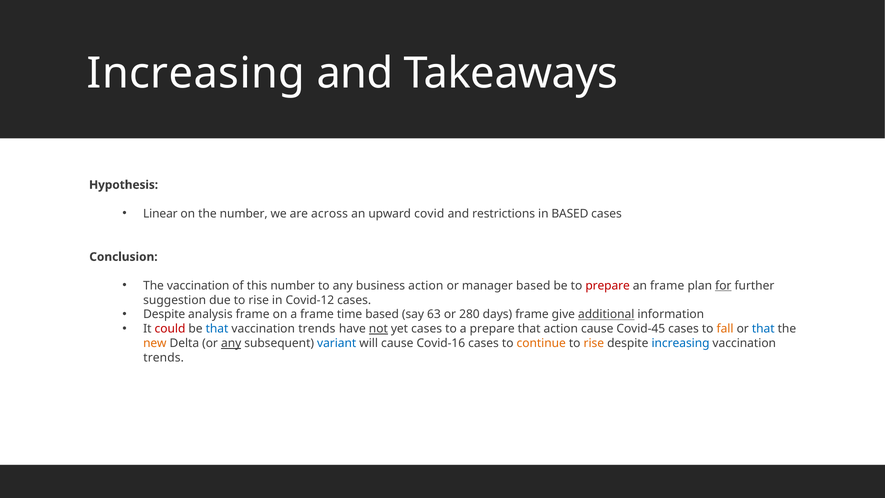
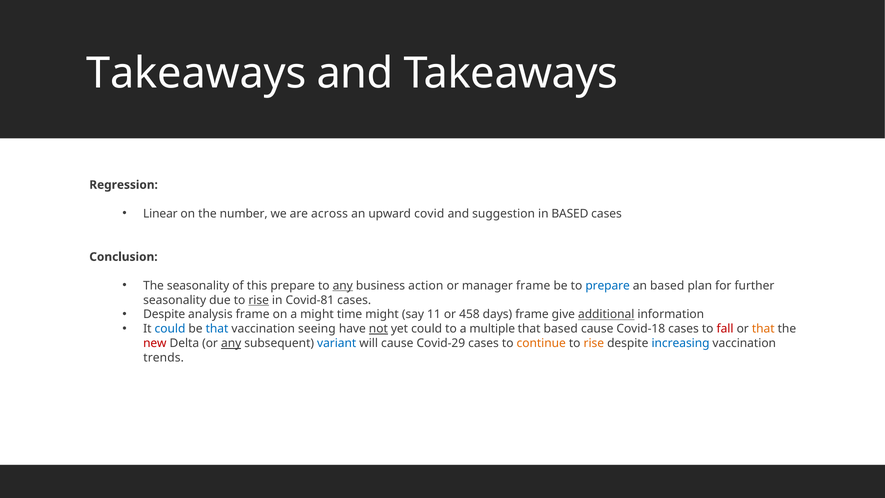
Increasing at (196, 73): Increasing -> Takeaways
Hypothesis: Hypothesis -> Regression
restrictions: restrictions -> suggestion
The vaccination: vaccination -> seasonality
this number: number -> prepare
any at (343, 286) underline: none -> present
manager based: based -> frame
prepare at (608, 286) colour: red -> blue
an frame: frame -> based
for underline: present -> none
suggestion at (175, 300): suggestion -> seasonality
rise at (259, 300) underline: none -> present
Covid-12: Covid-12 -> Covid-81
a frame: frame -> might
time based: based -> might
63: 63 -> 11
280: 280 -> 458
could at (170, 329) colour: red -> blue
trends at (317, 329): trends -> seeing
yet cases: cases -> could
a prepare: prepare -> multiple
that action: action -> based
Covid-45: Covid-45 -> Covid-18
fall colour: orange -> red
that at (763, 329) colour: blue -> orange
new colour: orange -> red
Covid-16: Covid-16 -> Covid-29
